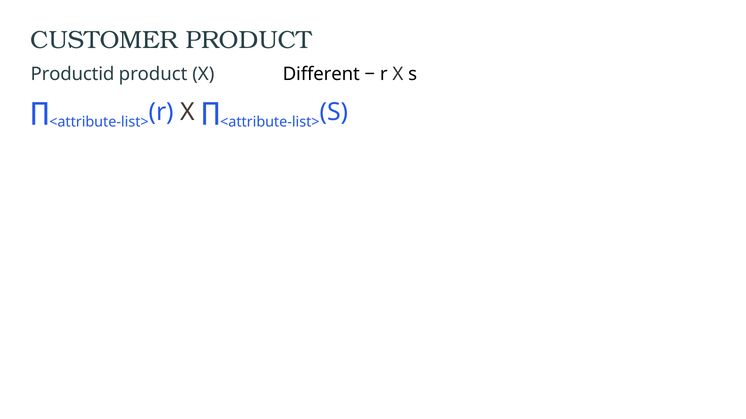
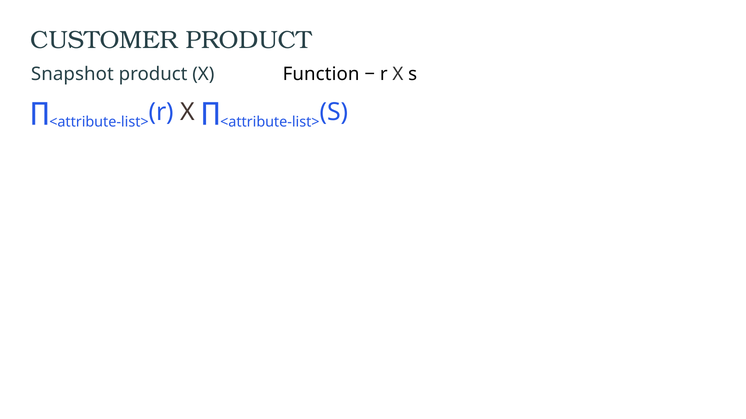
Productid: Productid -> Snapshot
Different: Different -> Function
